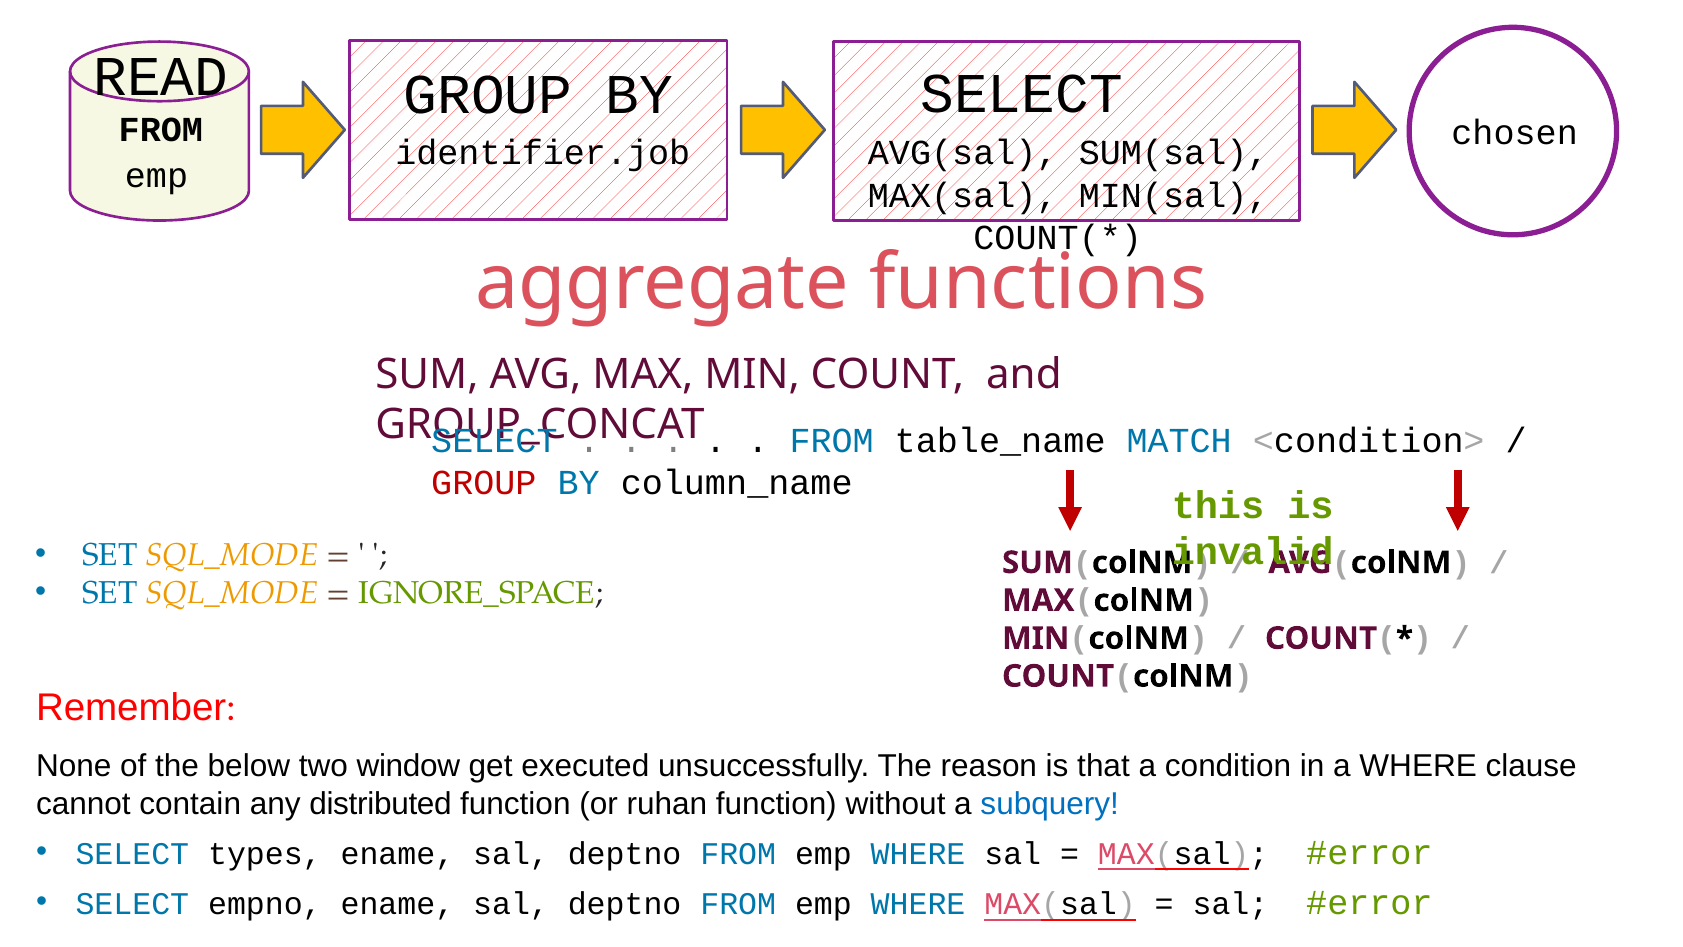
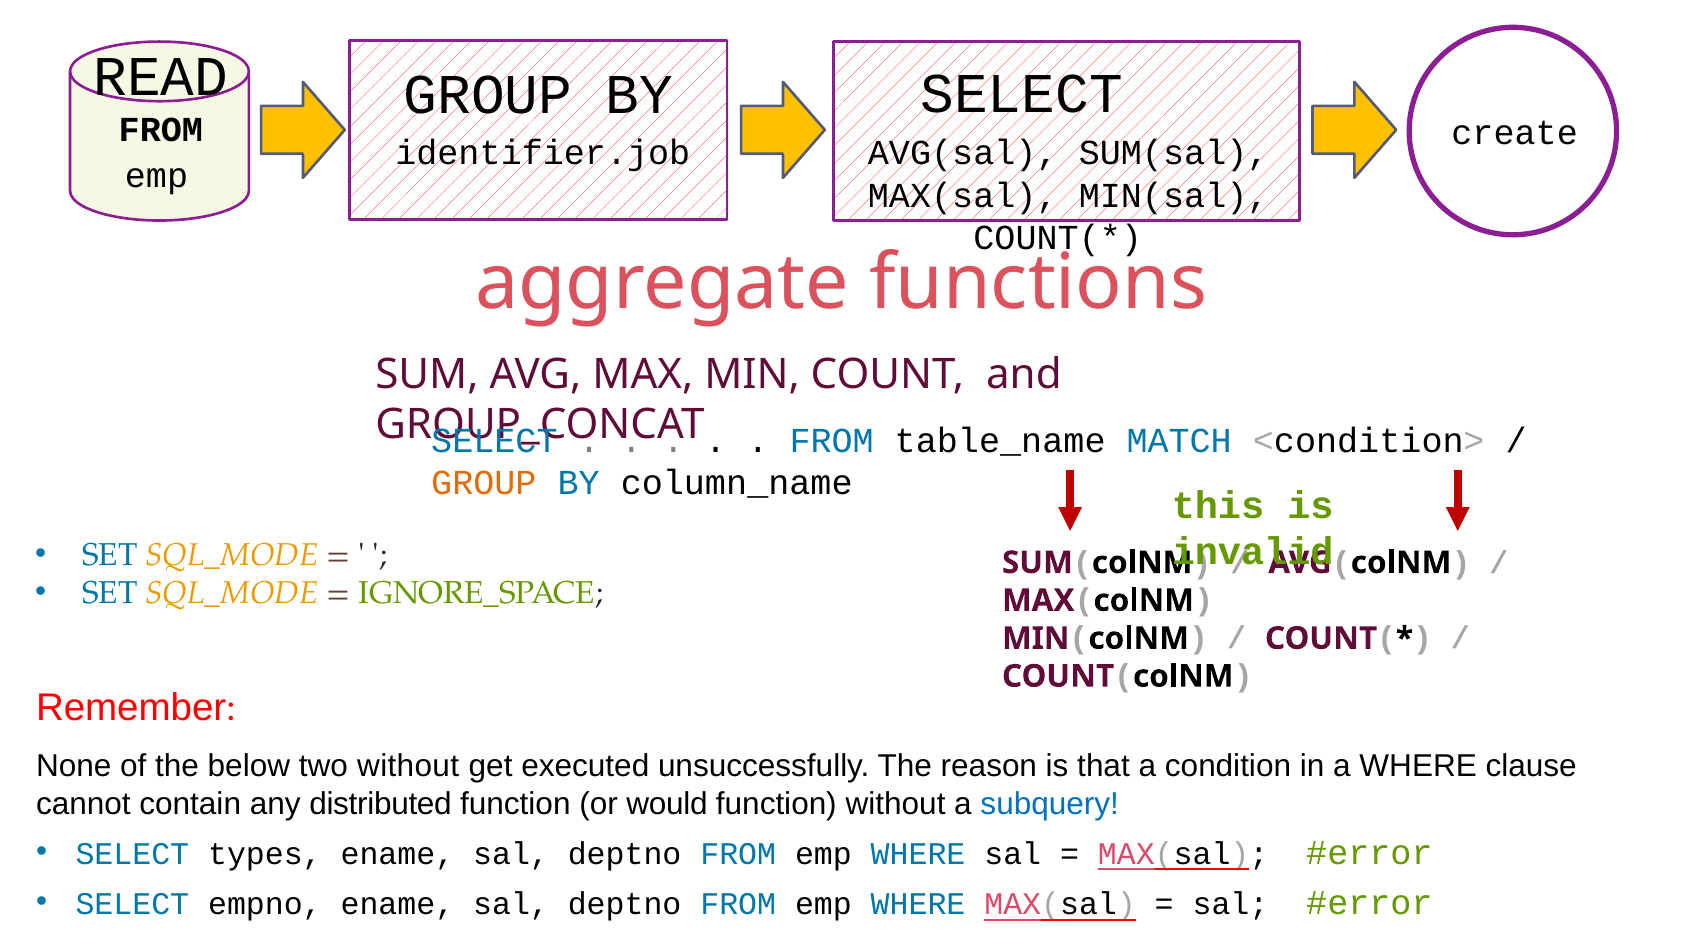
chosen: chosen -> create
GROUP at (484, 483) colour: red -> orange
two window: window -> without
ruhan: ruhan -> would
